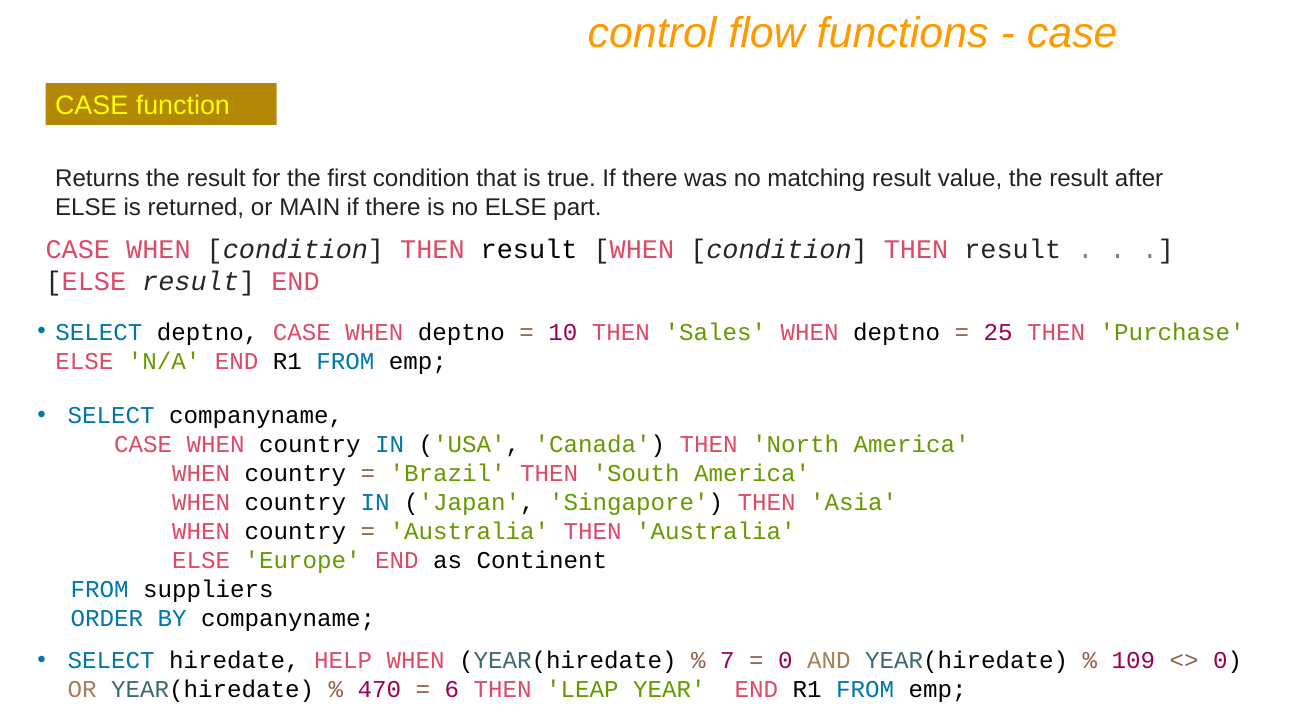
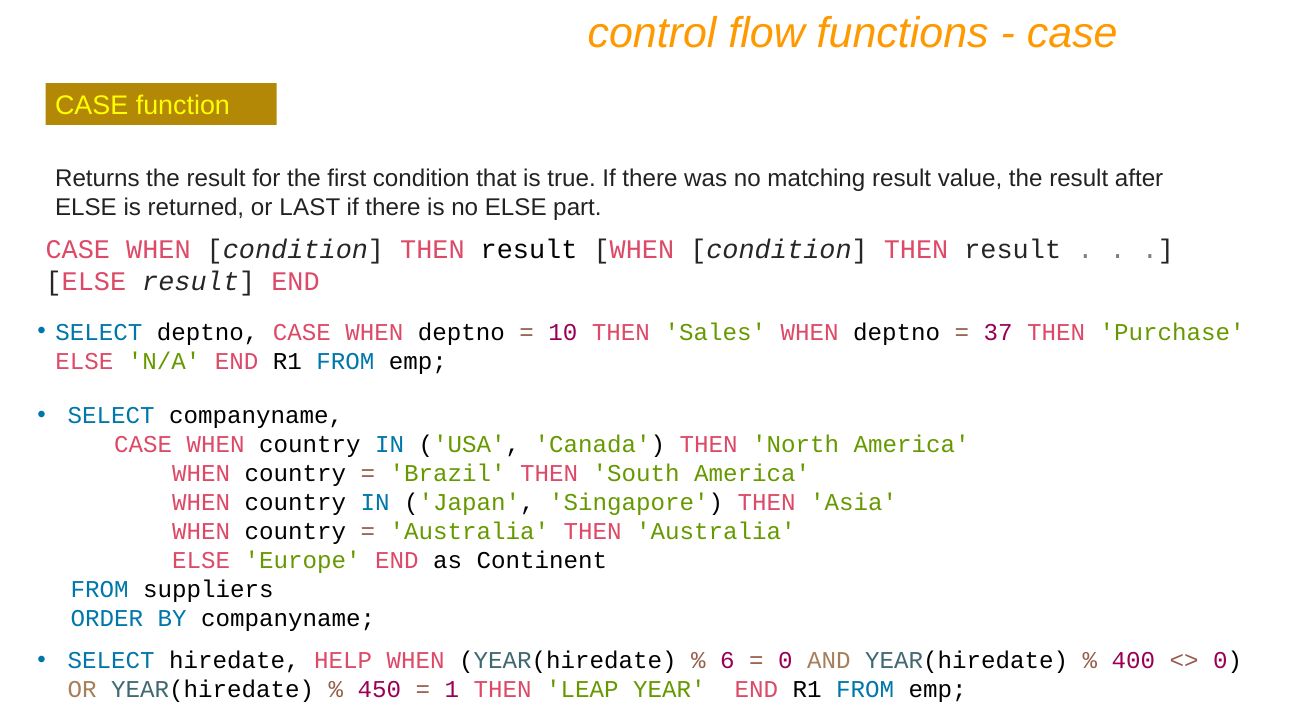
MAIN: MAIN -> LAST
25: 25 -> 37
7: 7 -> 6
109: 109 -> 400
470: 470 -> 450
6: 6 -> 1
